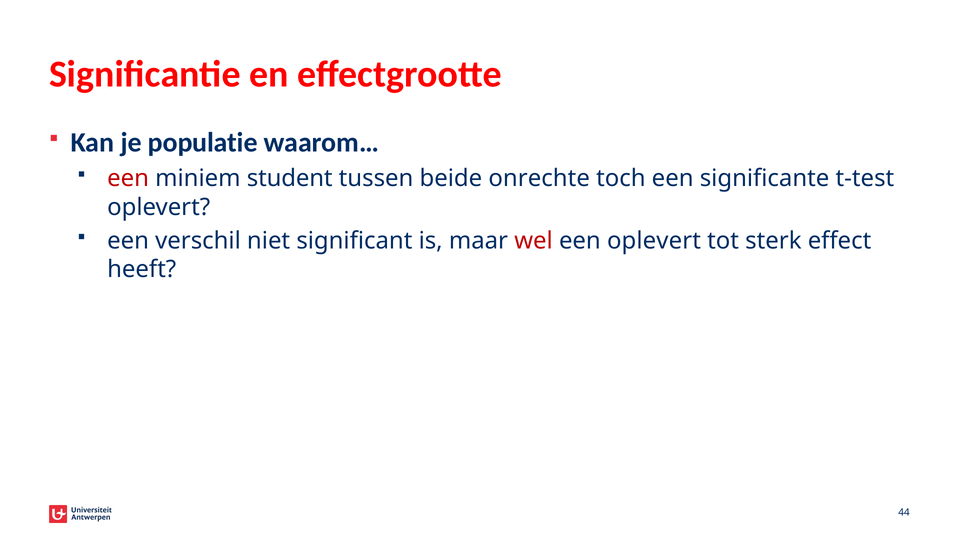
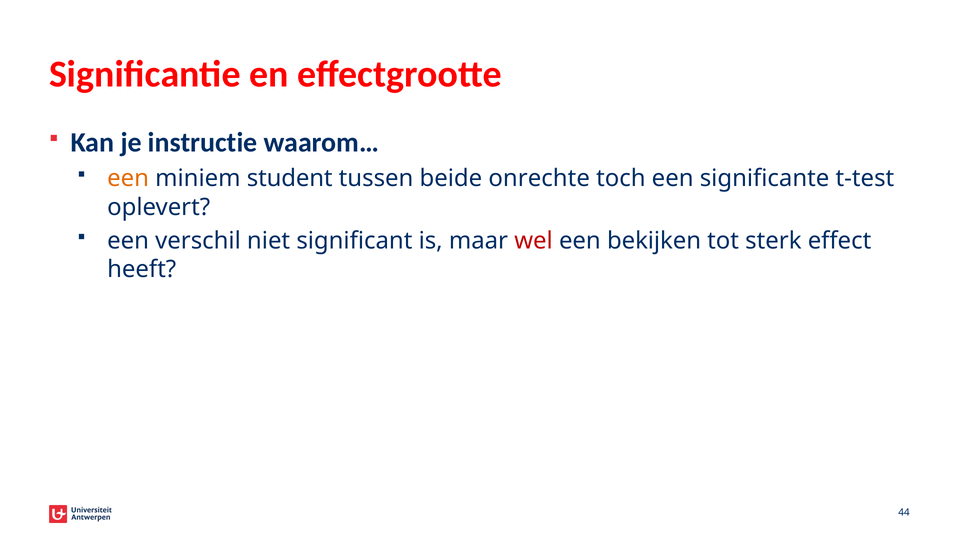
populatie: populatie -> instructie
een at (128, 178) colour: red -> orange
een oplevert: oplevert -> bekijken
